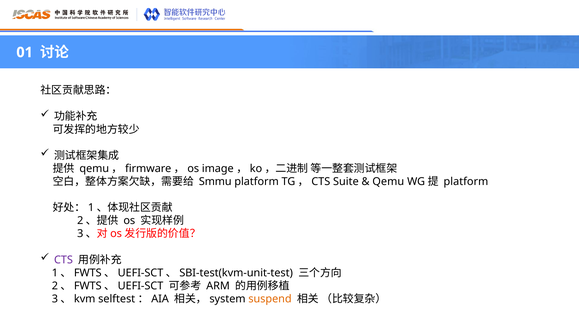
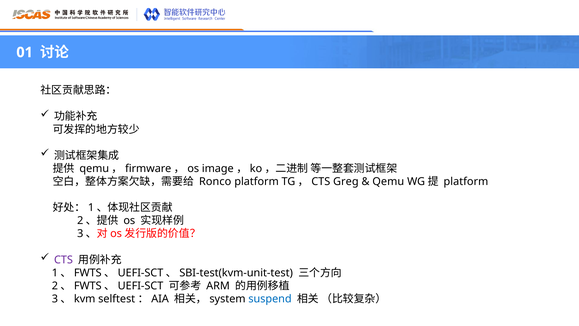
Smmu: Smmu -> Ronco
Suite: Suite -> Greg
suspend colour: orange -> blue
